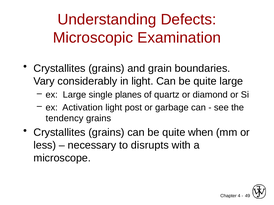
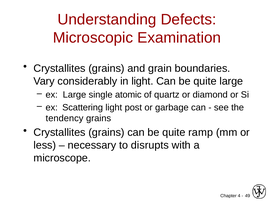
planes: planes -> atomic
Activation: Activation -> Scattering
when: when -> ramp
